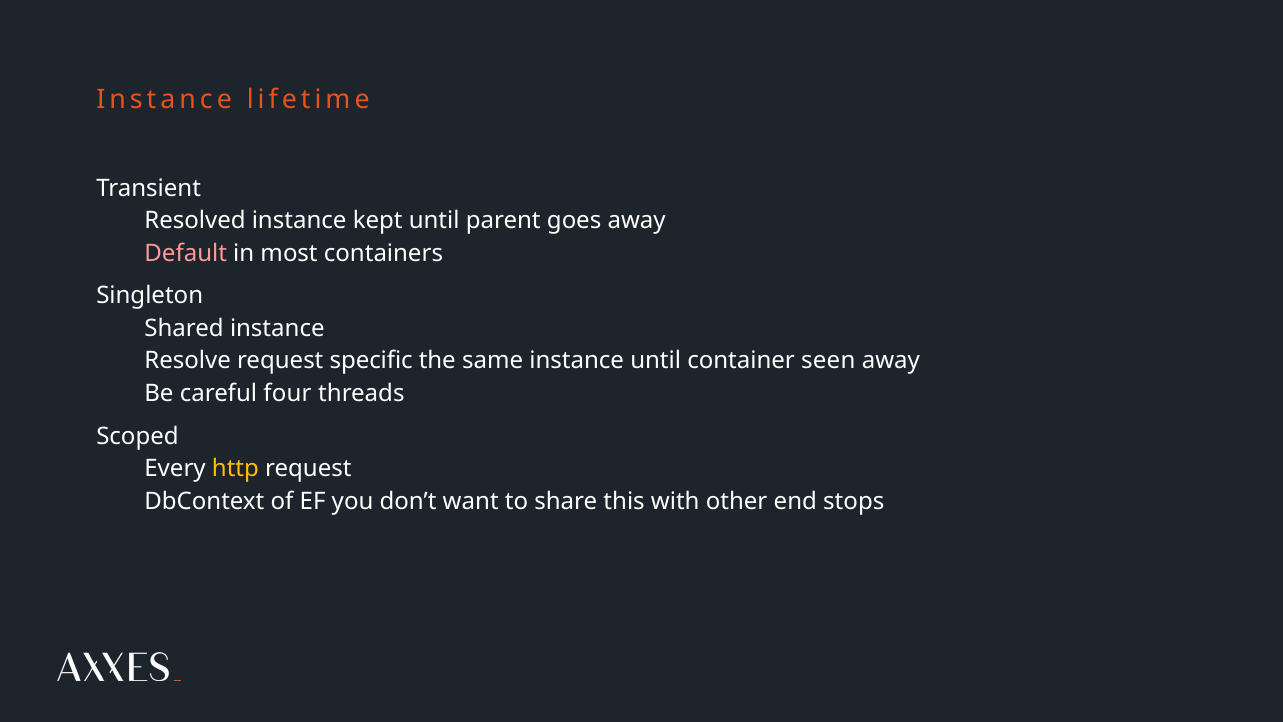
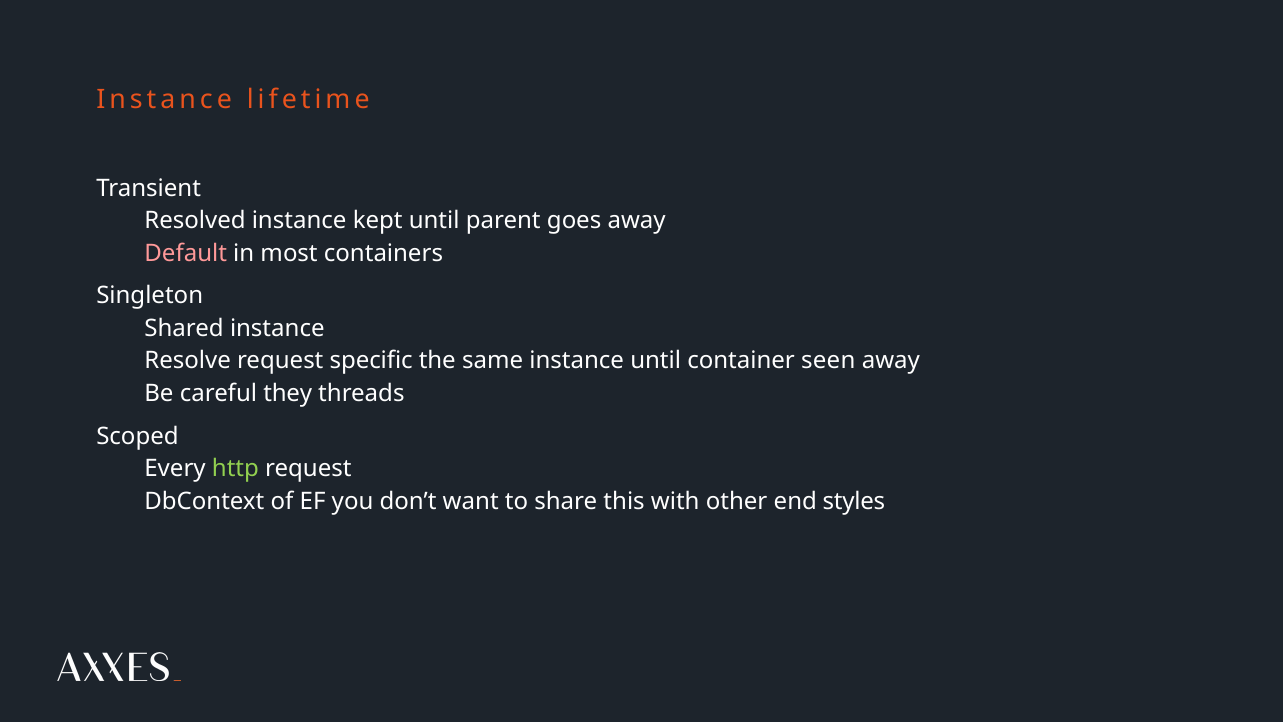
four: four -> they
http colour: yellow -> light green
stops: stops -> styles
